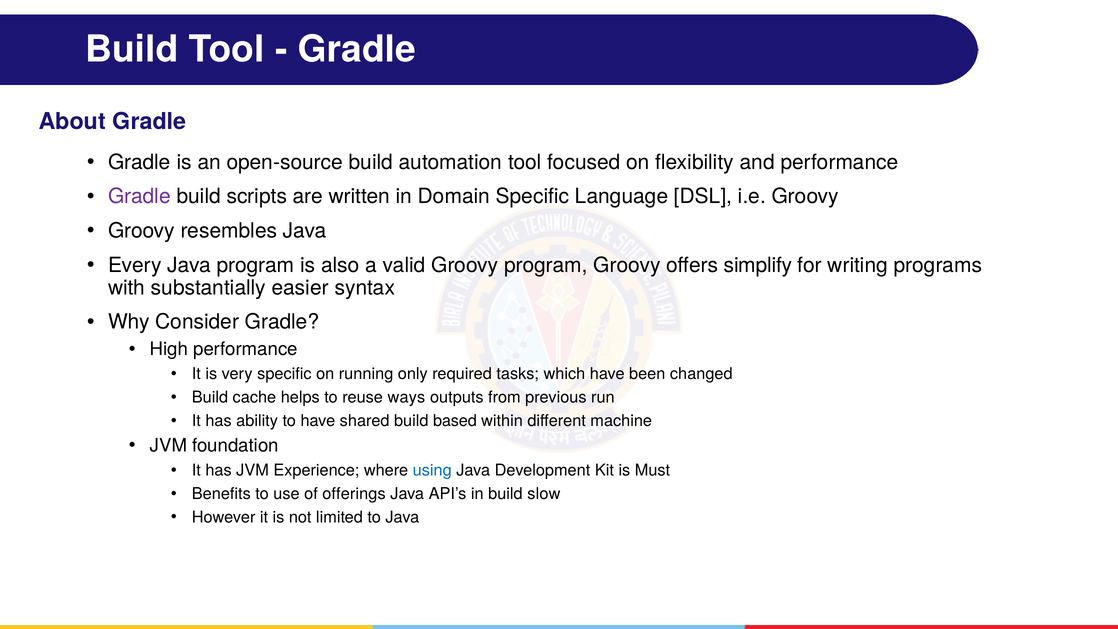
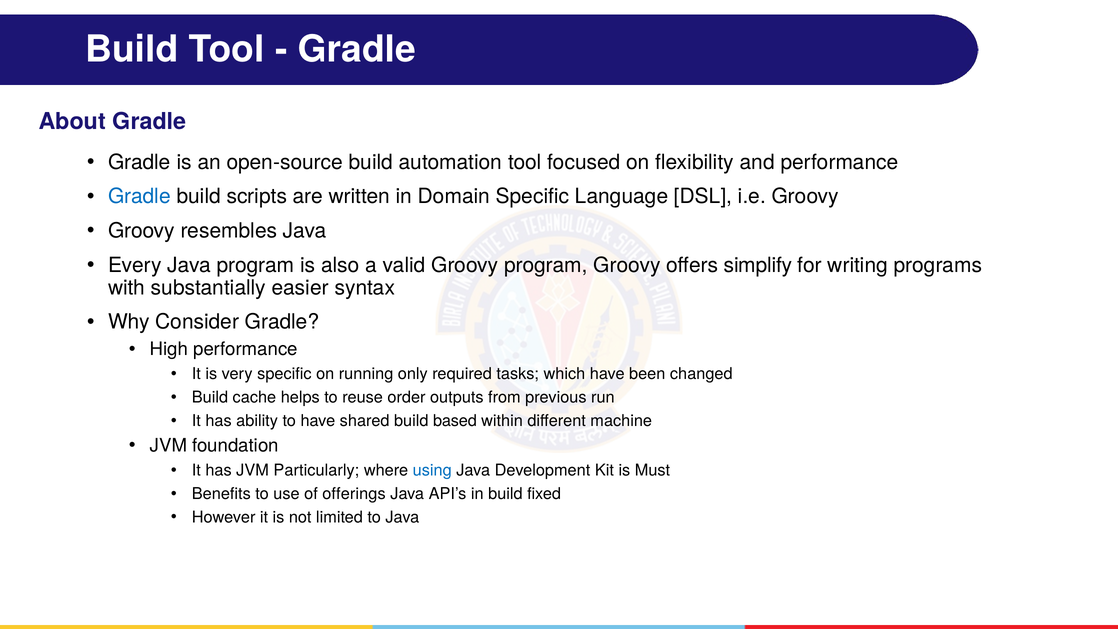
Gradle at (139, 196) colour: purple -> blue
ways: ways -> order
Experience: Experience -> Particularly
slow: slow -> fixed
